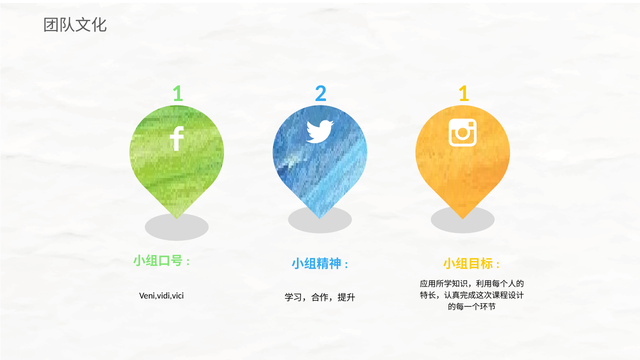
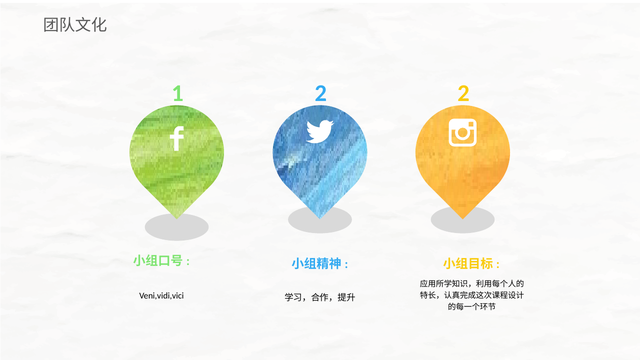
2 1: 1 -> 2
